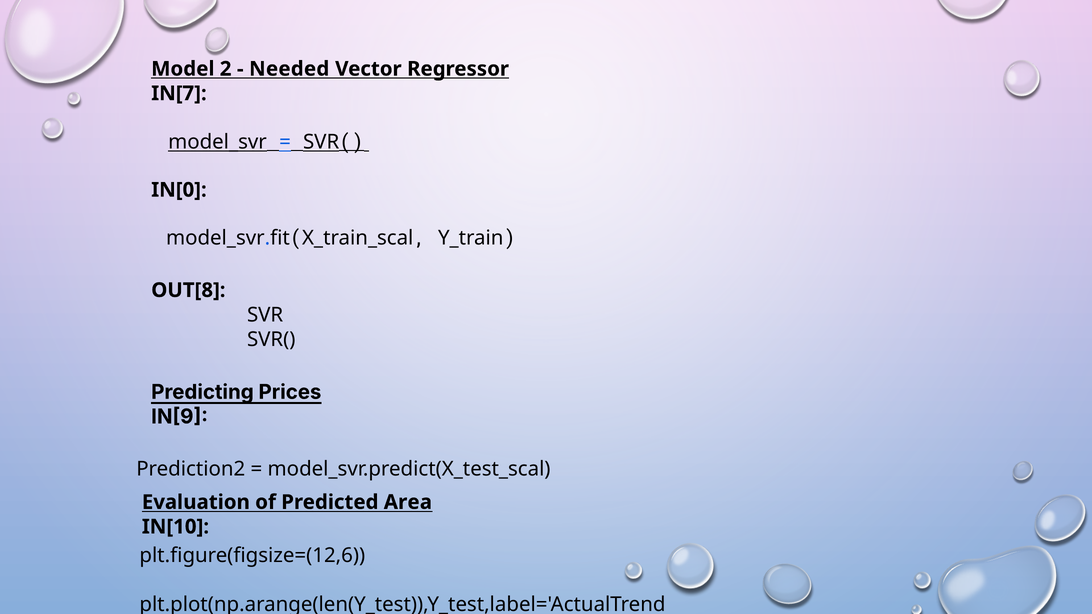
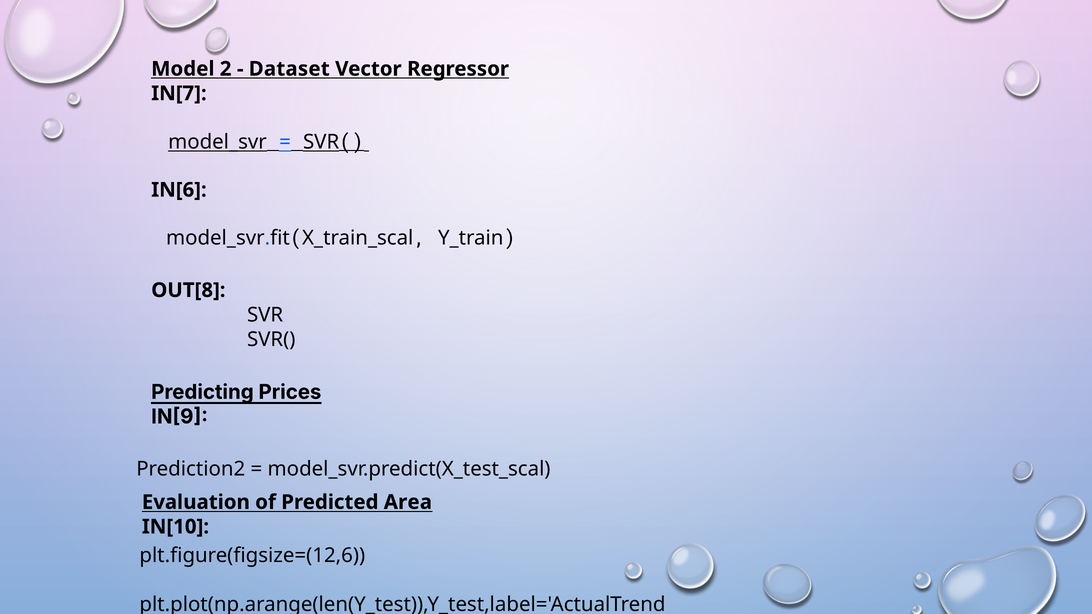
Needed: Needed -> Dataset
IN[0: IN[0 -> IN[6
